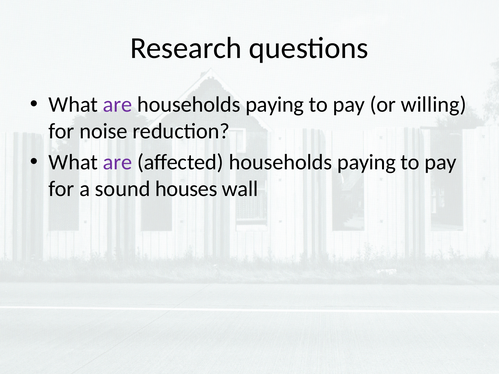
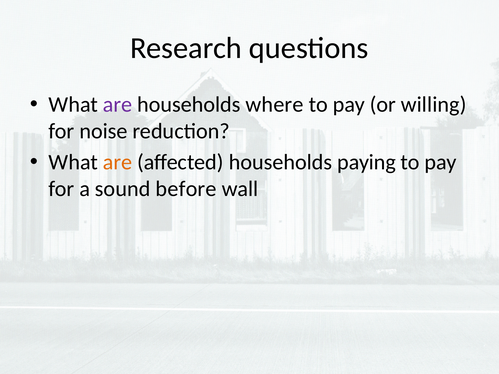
paying at (275, 105): paying -> where
are at (118, 162) colour: purple -> orange
houses: houses -> before
